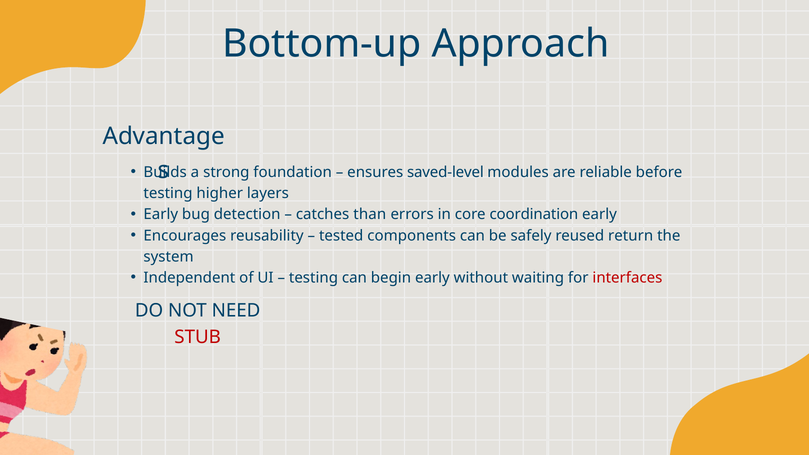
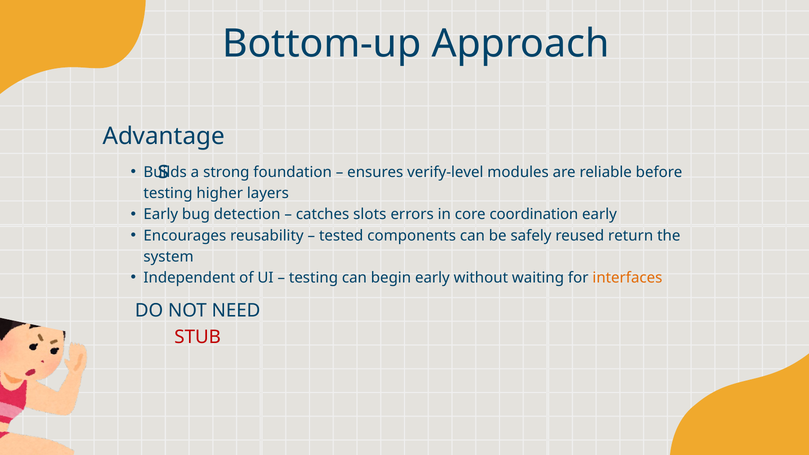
saved-level: saved-level -> verify-level
than: than -> slots
interfaces colour: red -> orange
